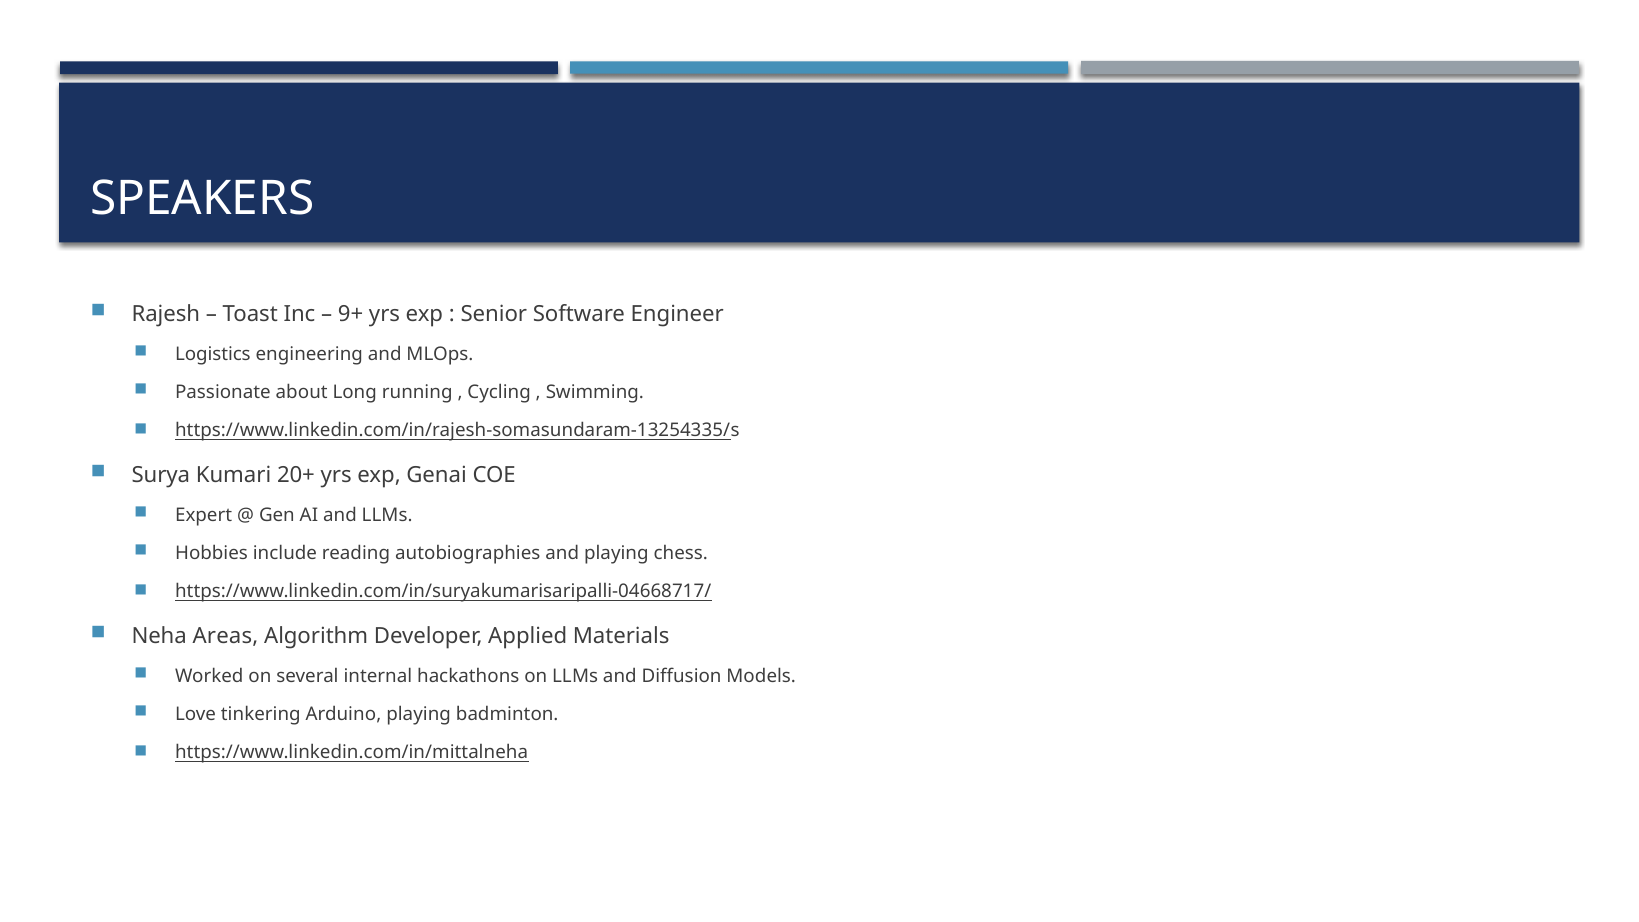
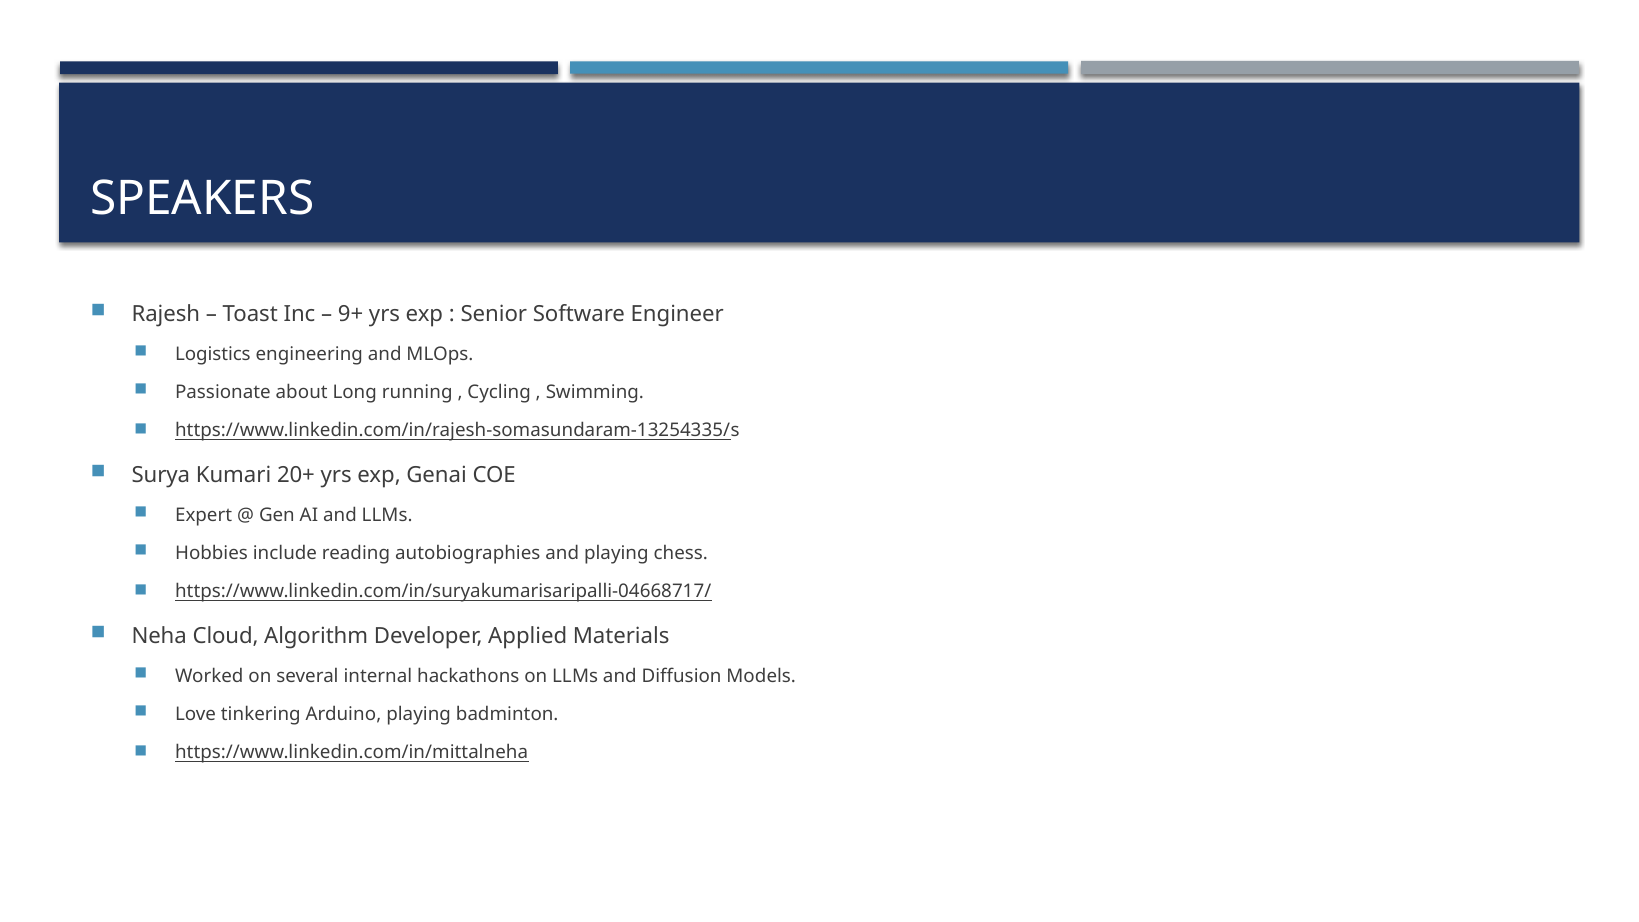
Areas: Areas -> Cloud
